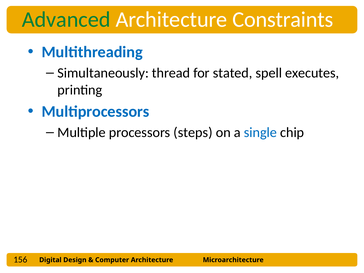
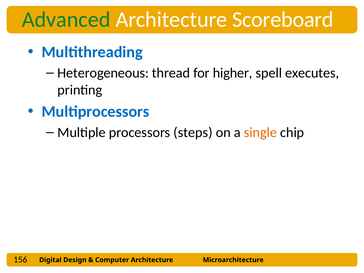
Constraints: Constraints -> Scoreboard
Simultaneously: Simultaneously -> Heterogeneous
stated: stated -> higher
single colour: blue -> orange
